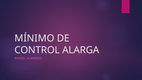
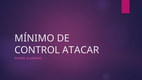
ALARGA: ALARGA -> ATACAR
